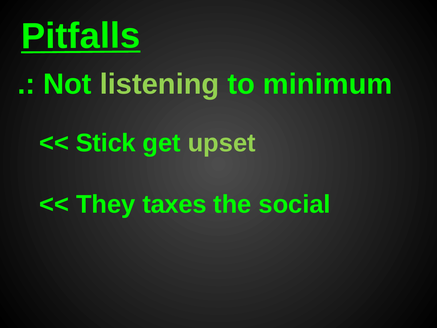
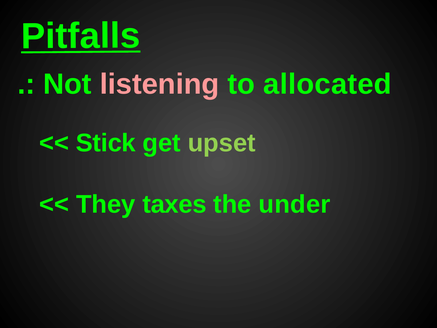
listening colour: light green -> pink
minimum: minimum -> allocated
social: social -> under
